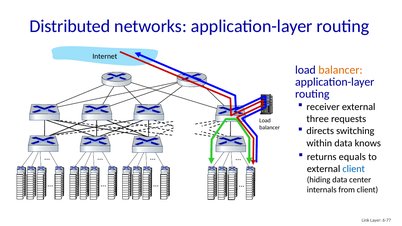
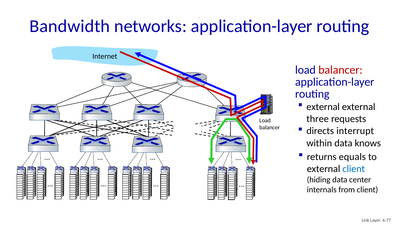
Distributed: Distributed -> Bandwidth
balancer at (340, 70) colour: orange -> red
receiver at (323, 107): receiver -> external
switching: switching -> interrupt
